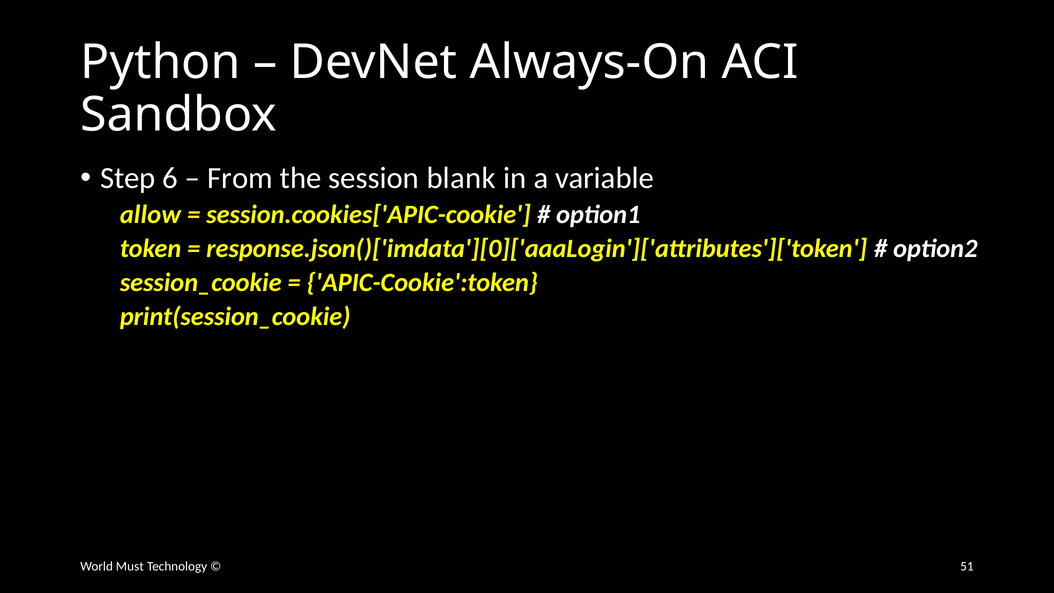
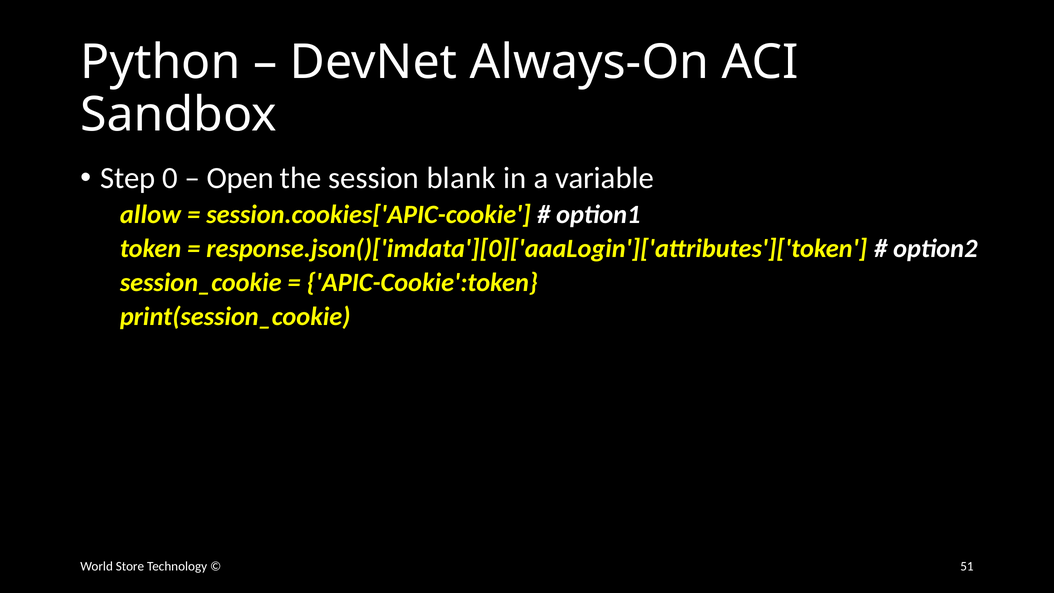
6: 6 -> 0
From: From -> Open
Must: Must -> Store
